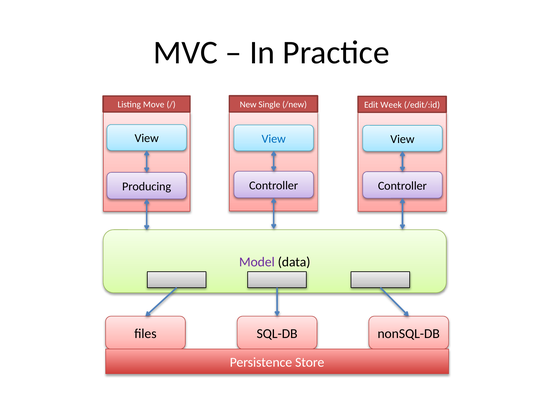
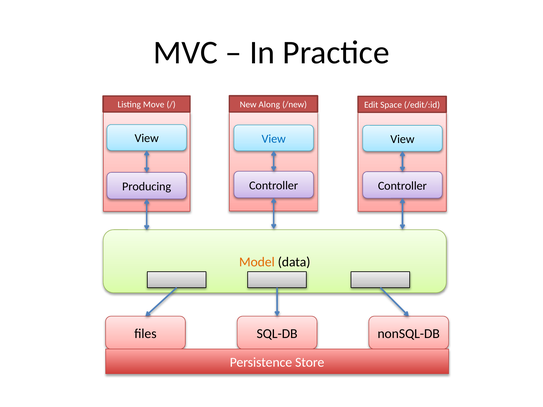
Single: Single -> Along
Week: Week -> Space
Model colour: purple -> orange
